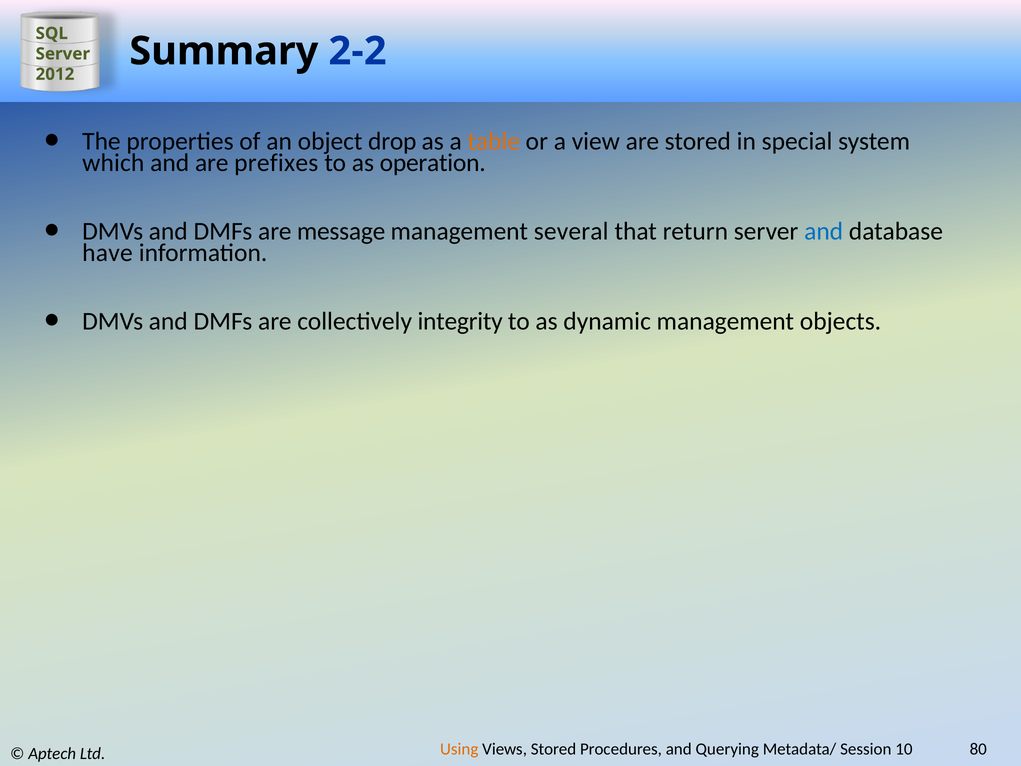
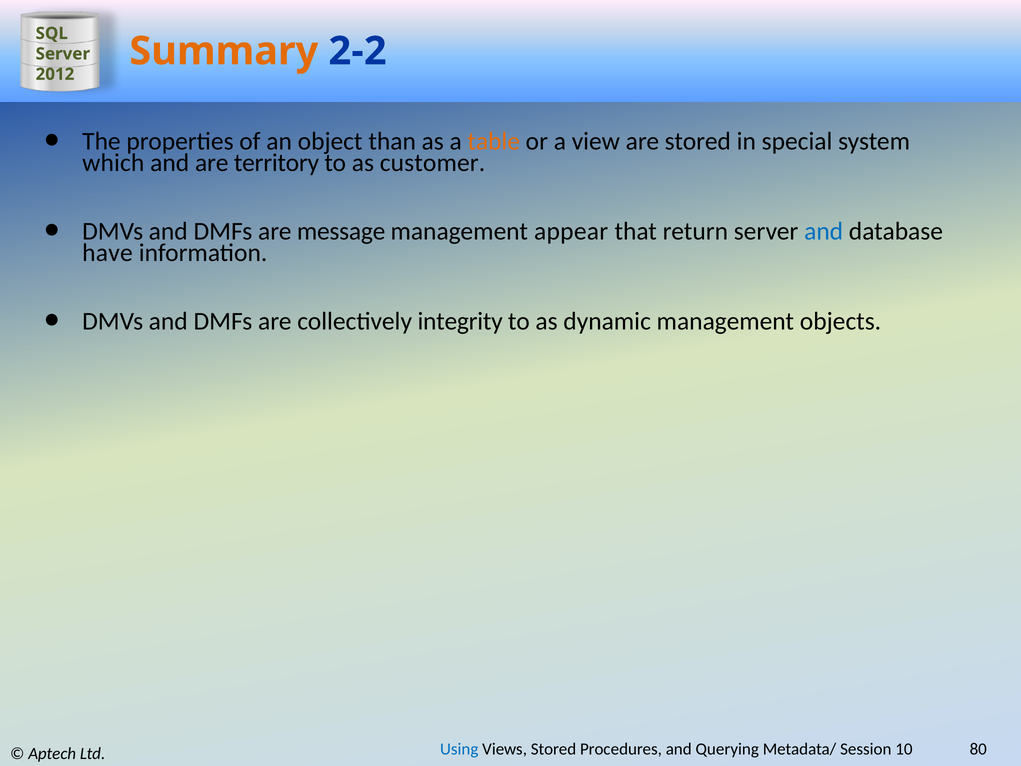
Summary colour: black -> orange
drop: drop -> than
prefixes: prefixes -> territory
operation: operation -> customer
several: several -> appear
Using colour: orange -> blue
